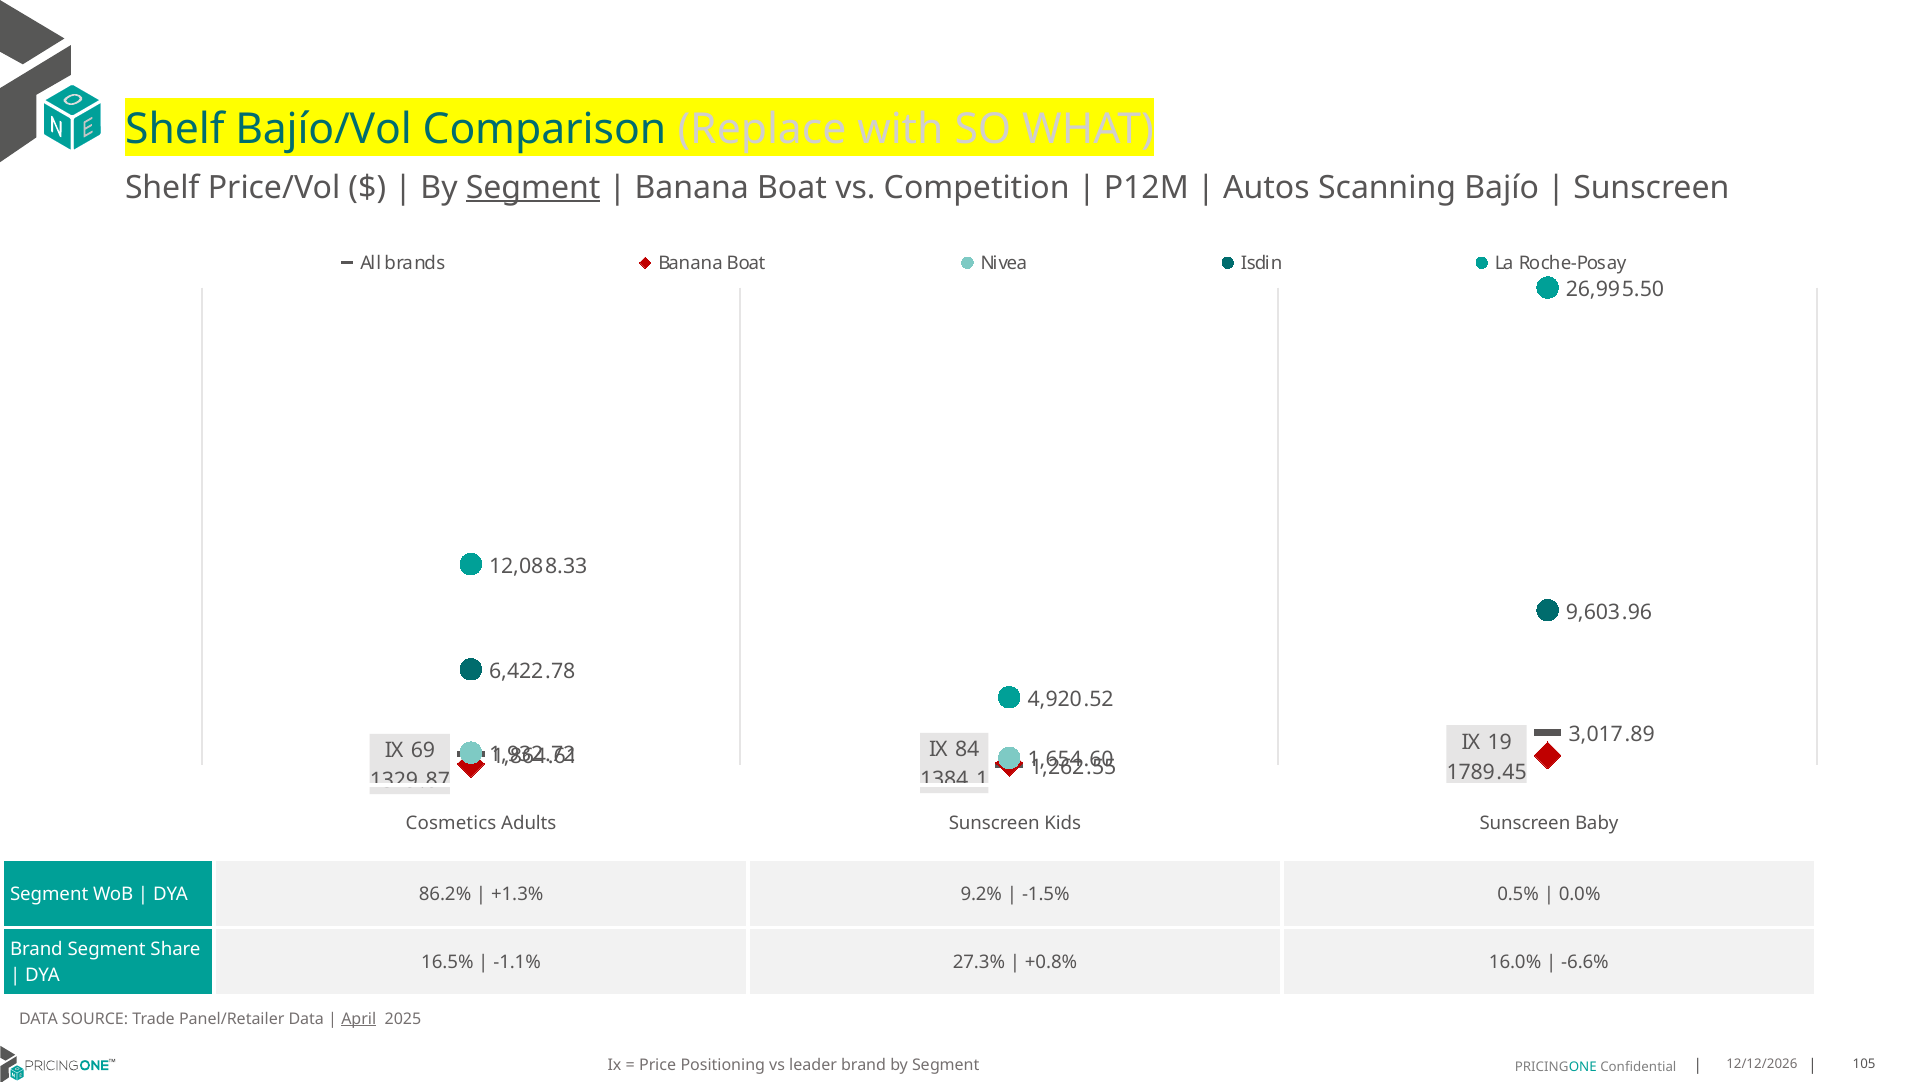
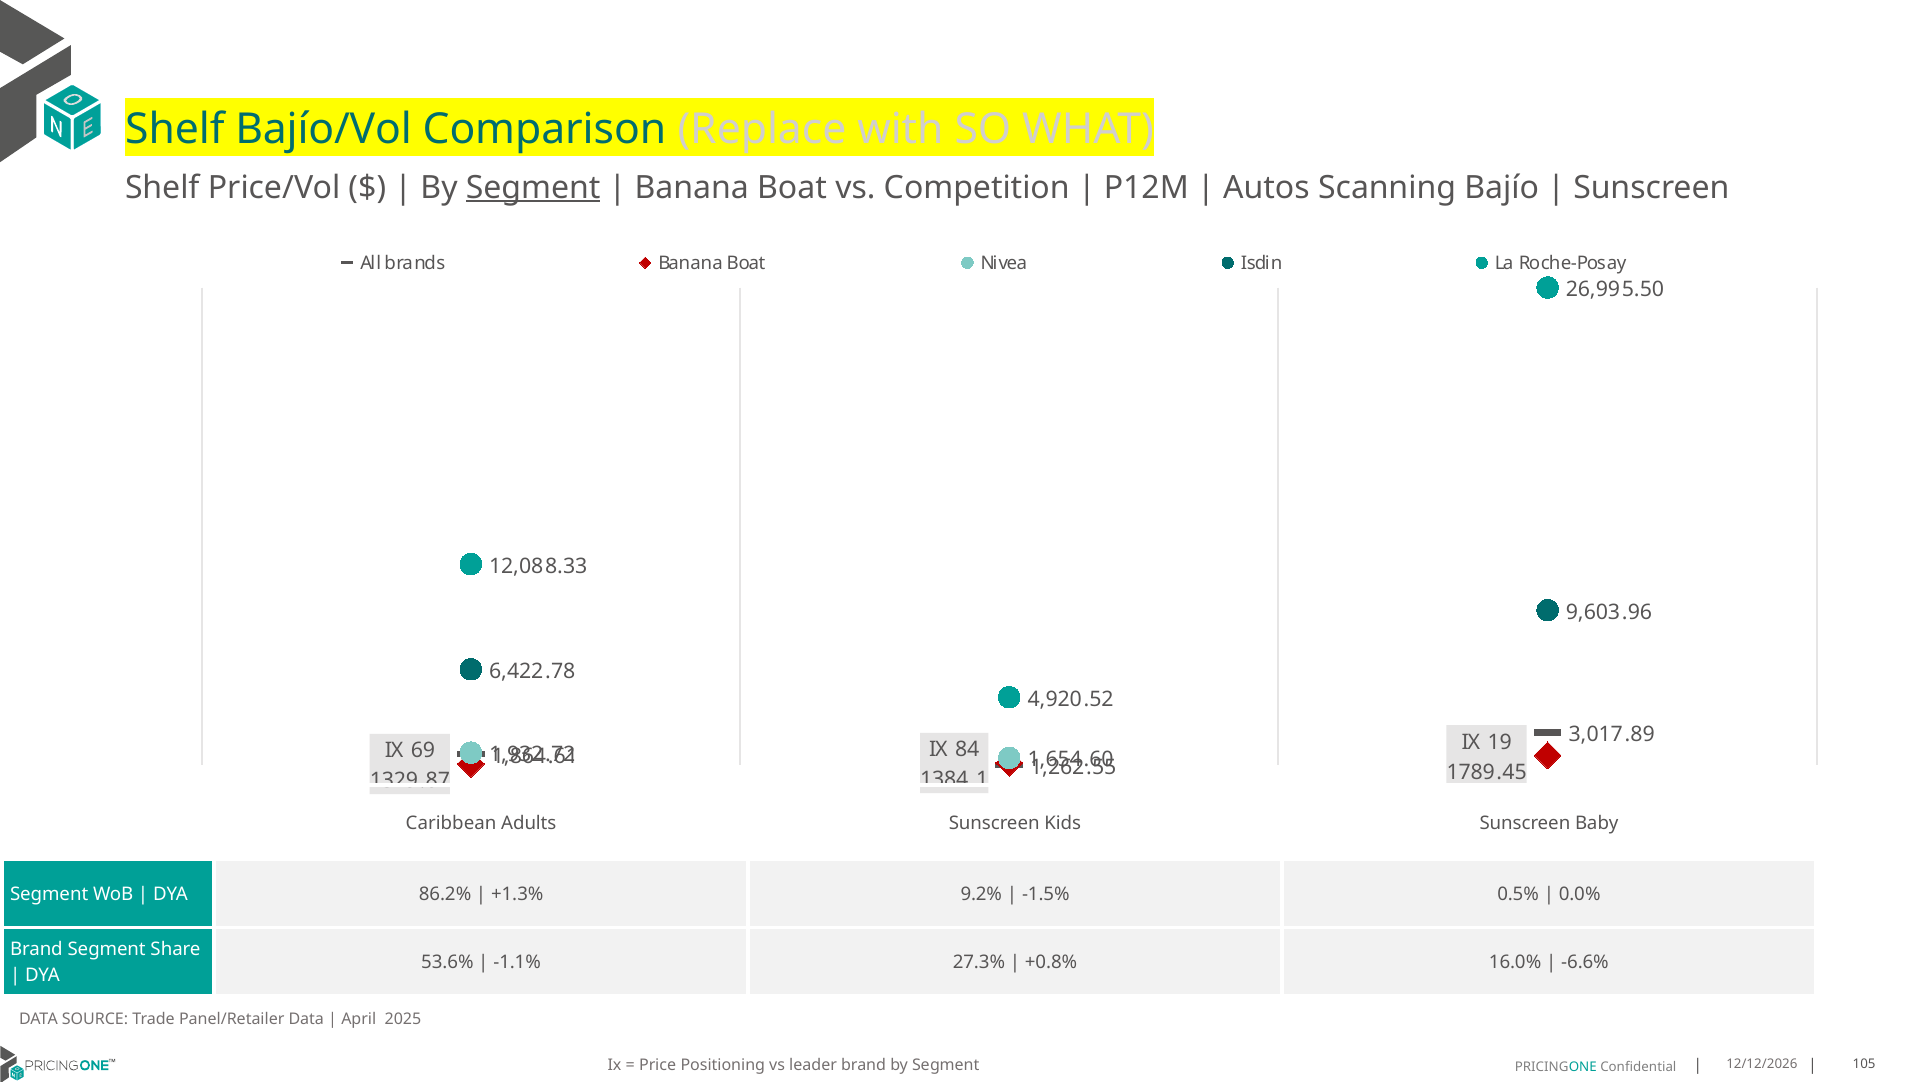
Cosmetics: Cosmetics -> Caribbean
16.5%: 16.5% -> 53.6%
April underline: present -> none
